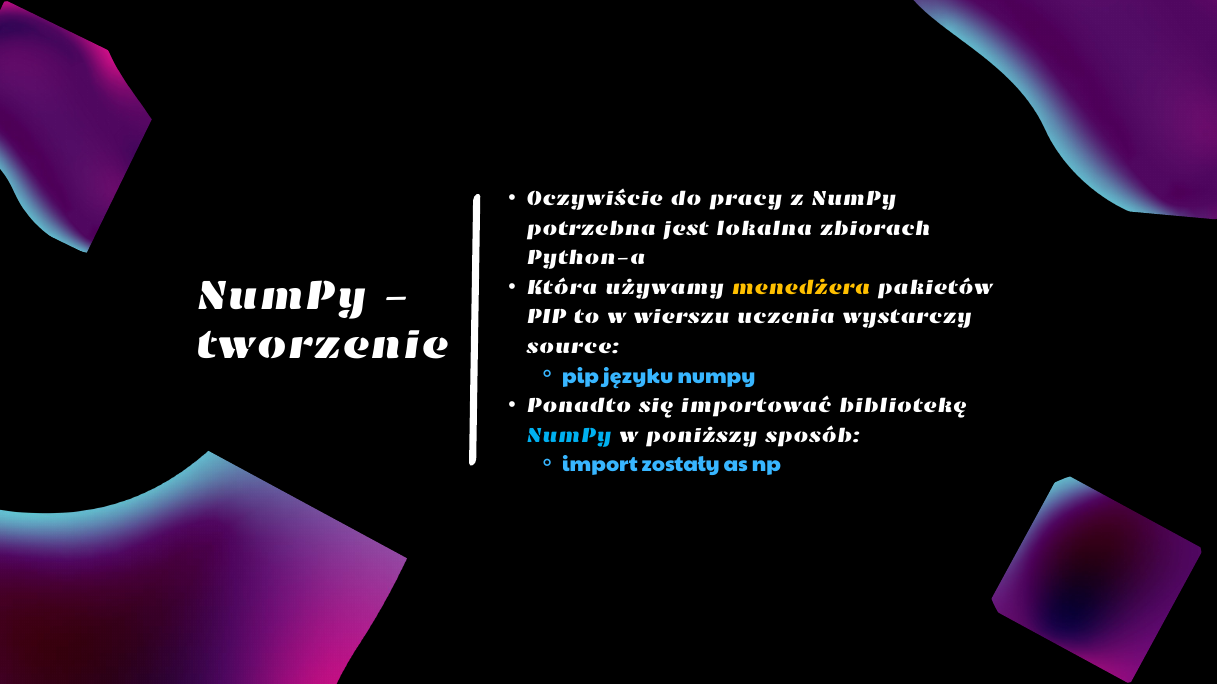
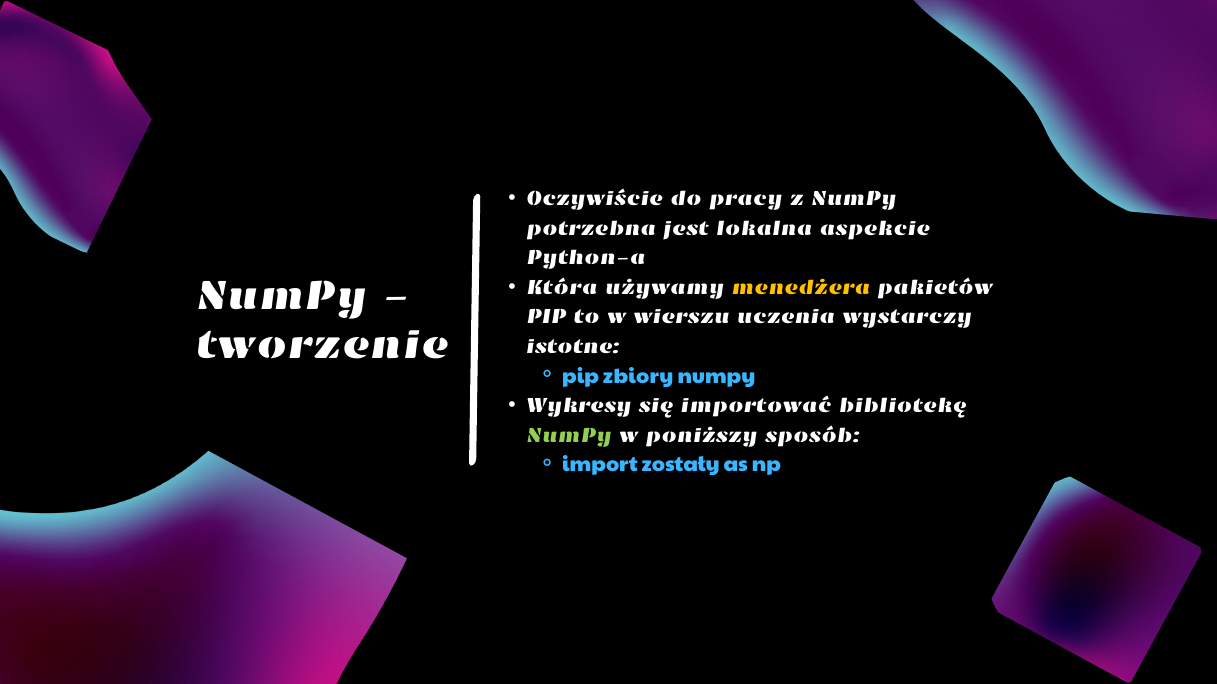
zbiorach: zbiorach -> aspekcie
source: source -> istotne
języku: języku -> zbiory
Ponadto: Ponadto -> Wykresy
NumPy at (569, 436) colour: light blue -> light green
